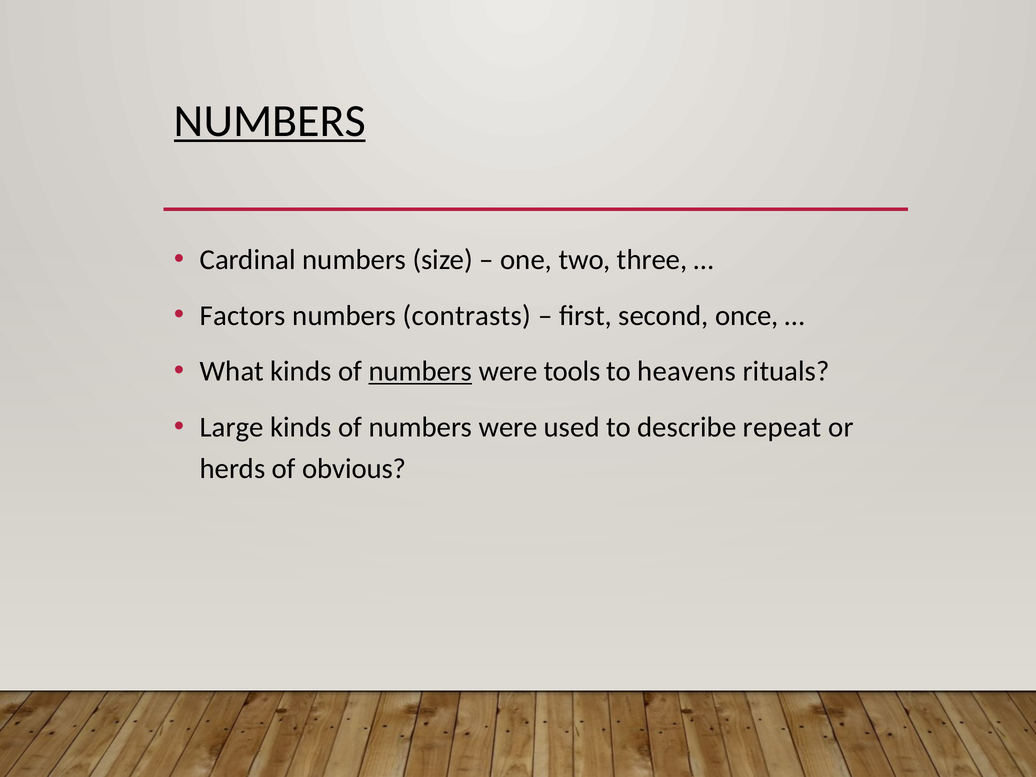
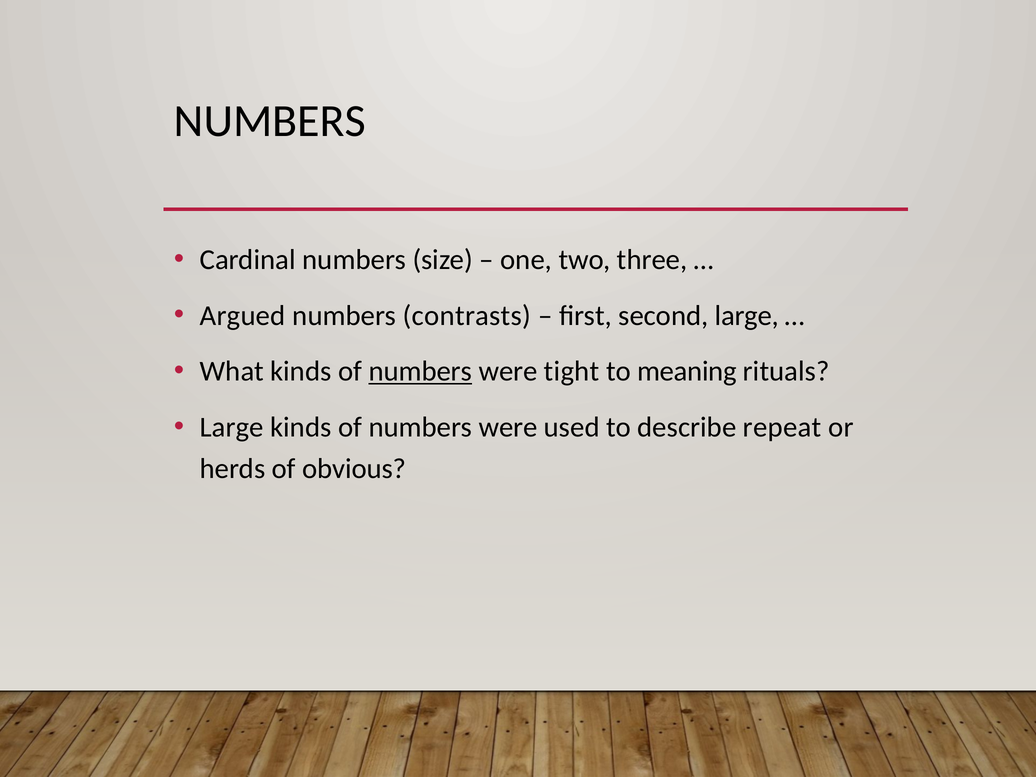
NUMBERS at (270, 121) underline: present -> none
Factors: Factors -> Argued
second once: once -> large
tools: tools -> tight
heavens: heavens -> meaning
